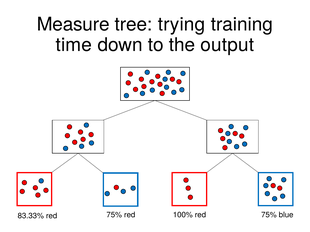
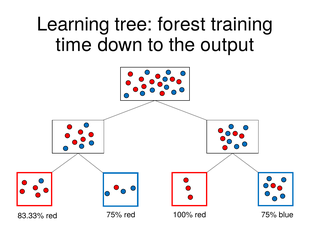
Measure: Measure -> Learning
trying: trying -> forest
